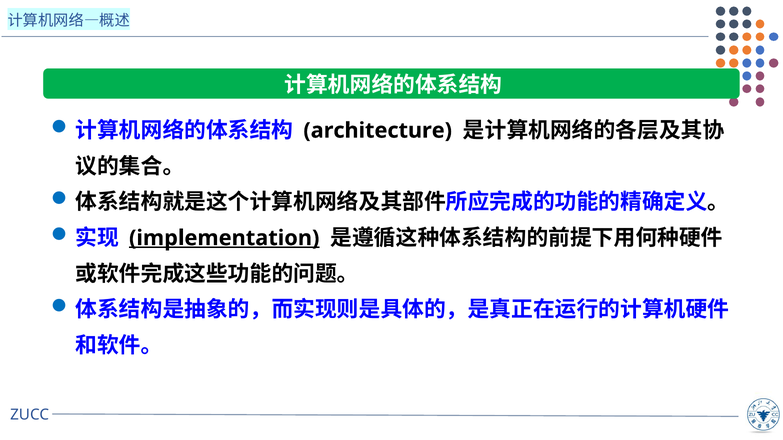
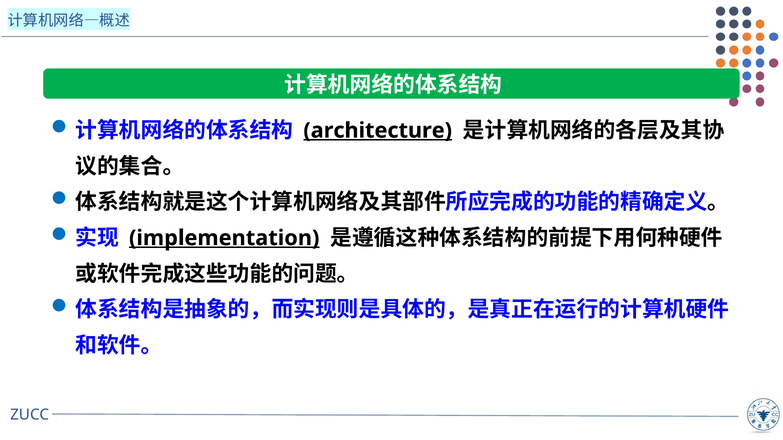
architecture underline: none -> present
